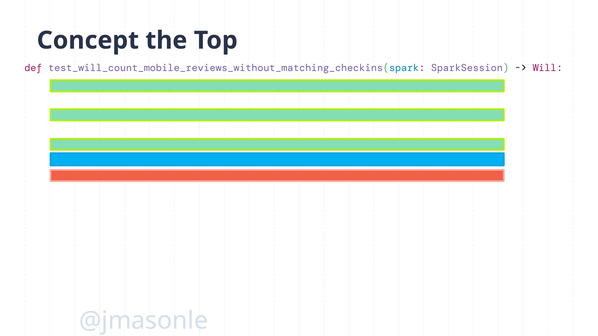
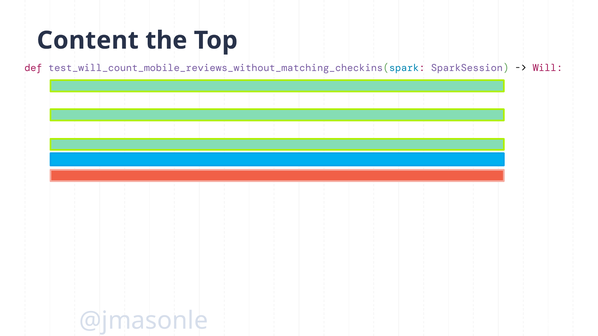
Concept: Concept -> Content
